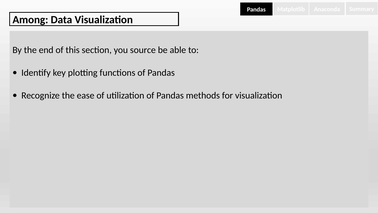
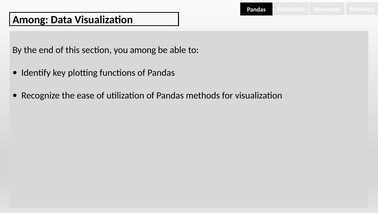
you source: source -> among
